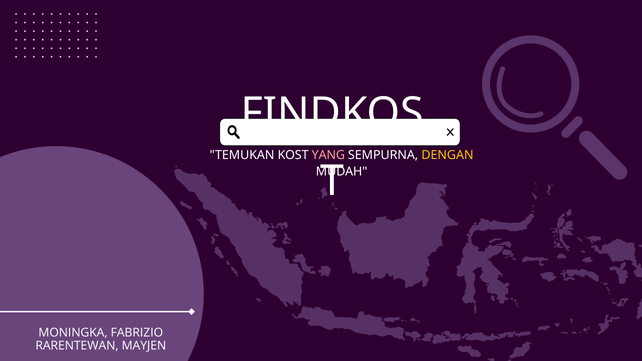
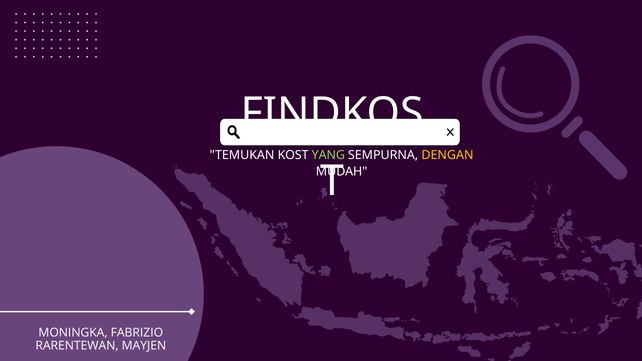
YANG colour: pink -> light green
